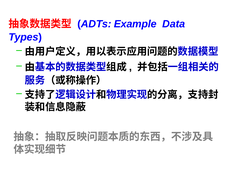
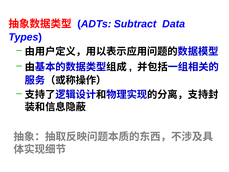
Example: Example -> Subtract
